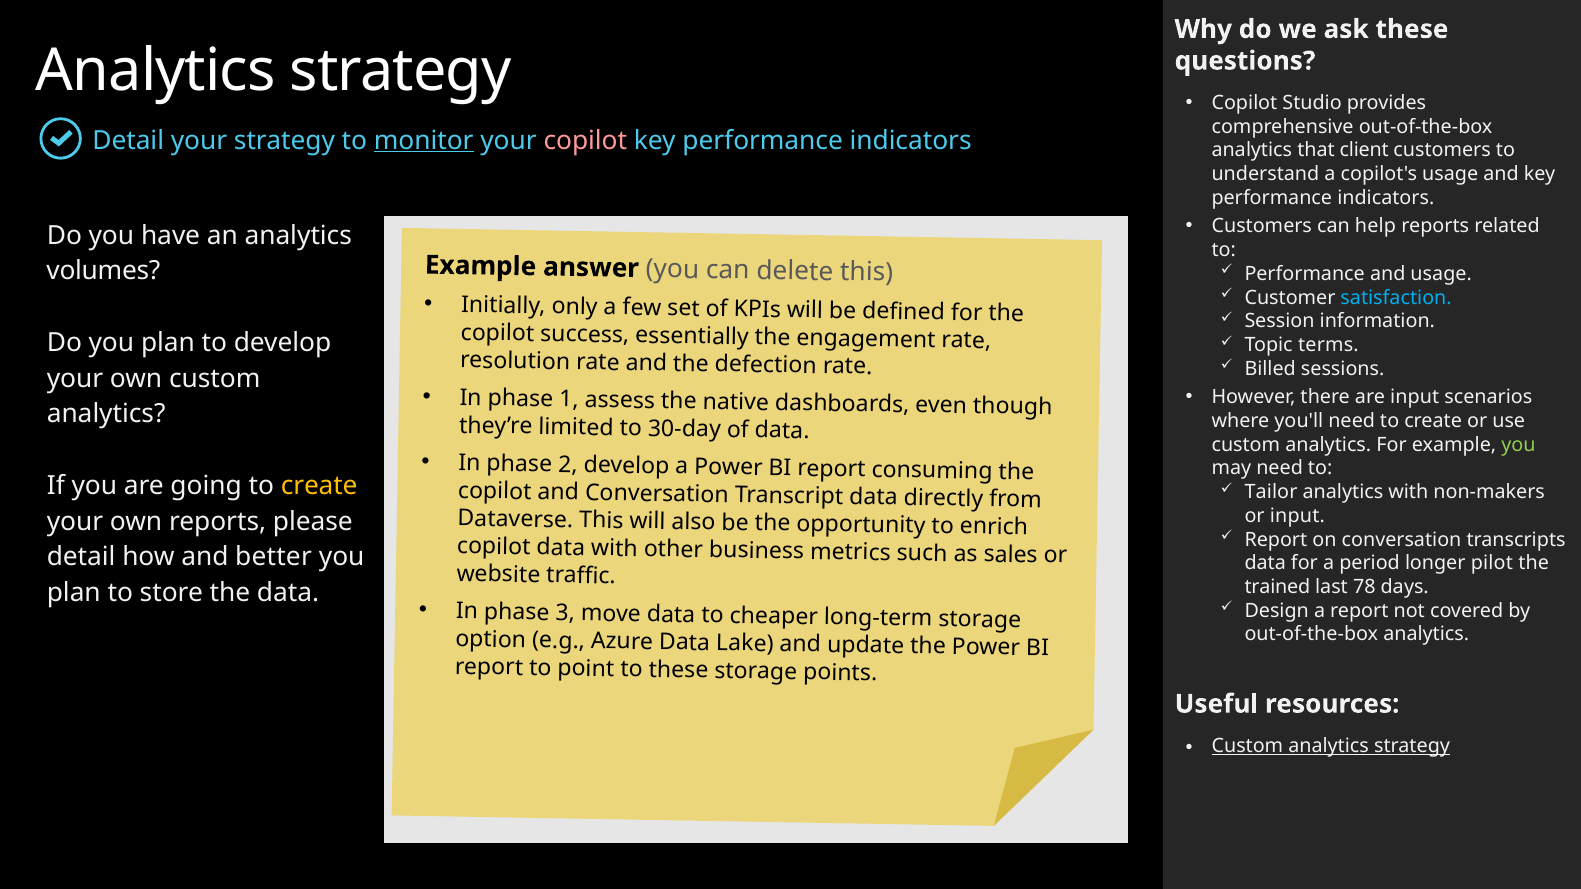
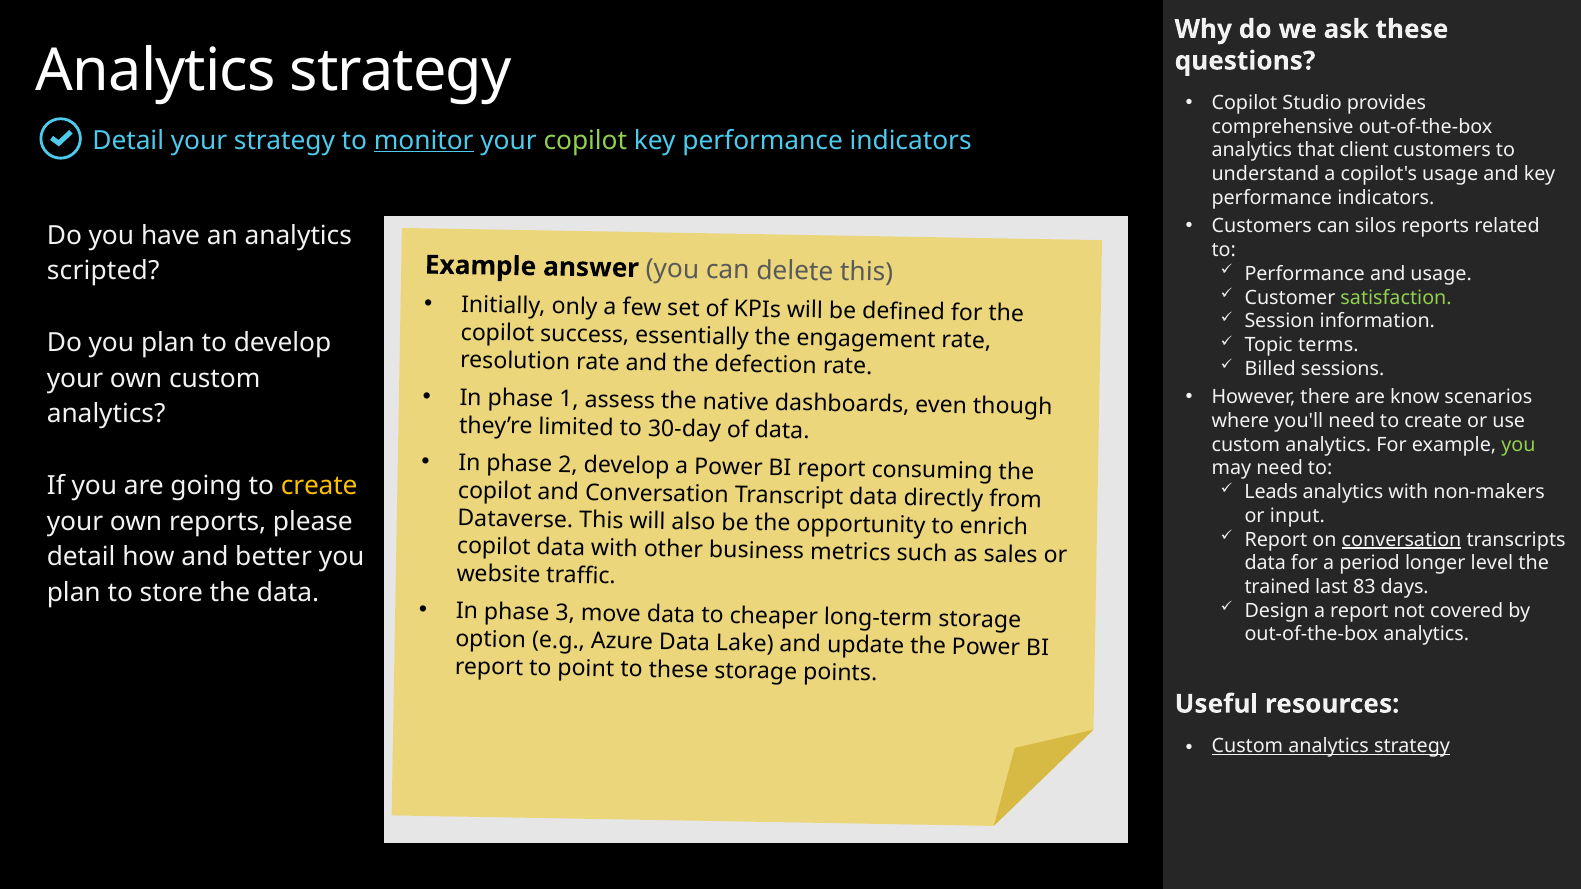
copilot at (585, 140) colour: pink -> light green
help: help -> silos
volumes: volumes -> scripted
satisfaction colour: light blue -> light green
are input: input -> know
Tailor: Tailor -> Leads
conversation at (1402, 540) underline: none -> present
pilot: pilot -> level
78: 78 -> 83
